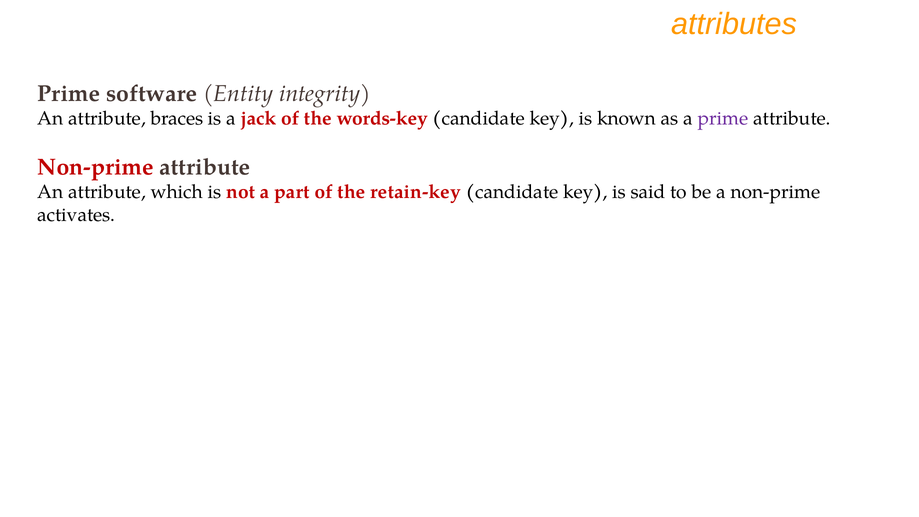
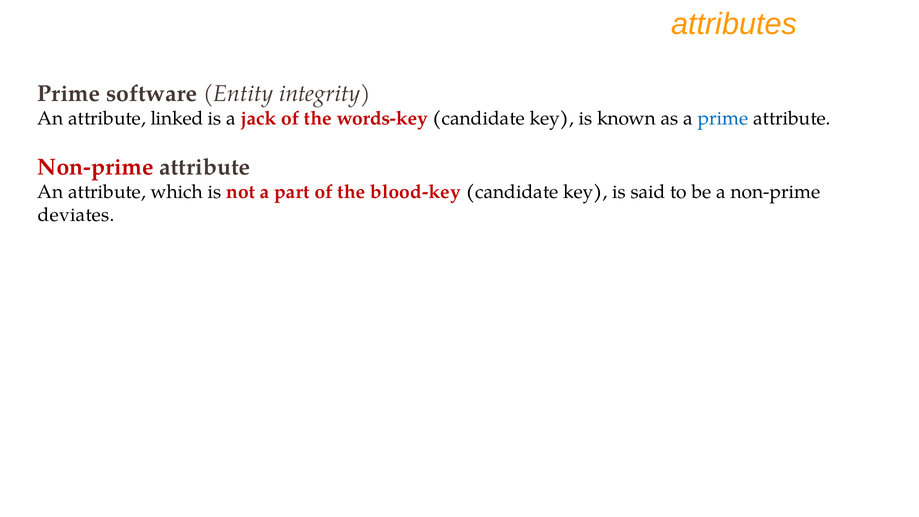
braces: braces -> linked
prime at (723, 118) colour: purple -> blue
retain-key: retain-key -> blood-key
activates: activates -> deviates
